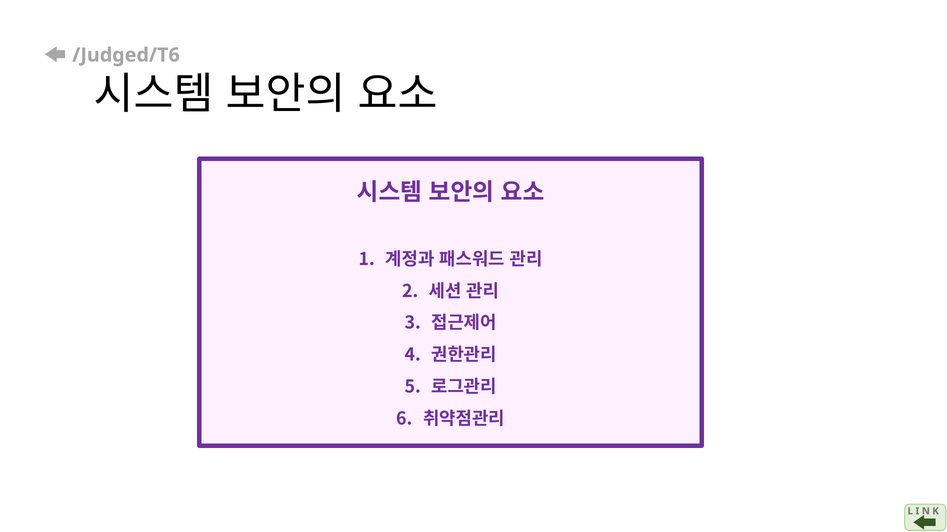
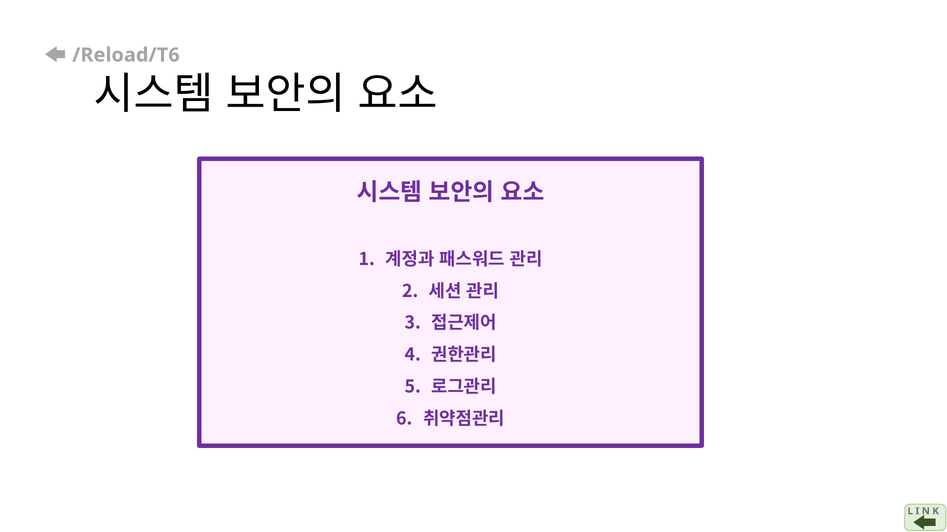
/Judged/T6: /Judged/T6 -> /Reload/T6
